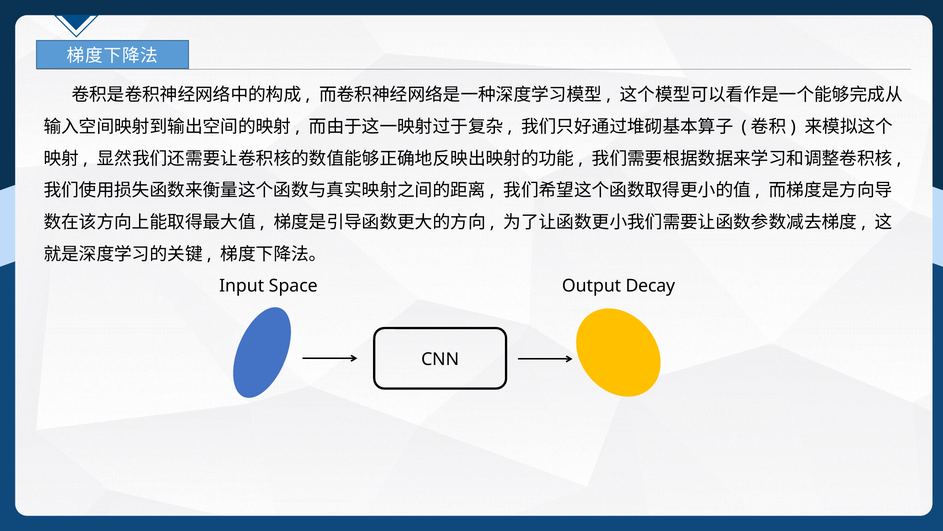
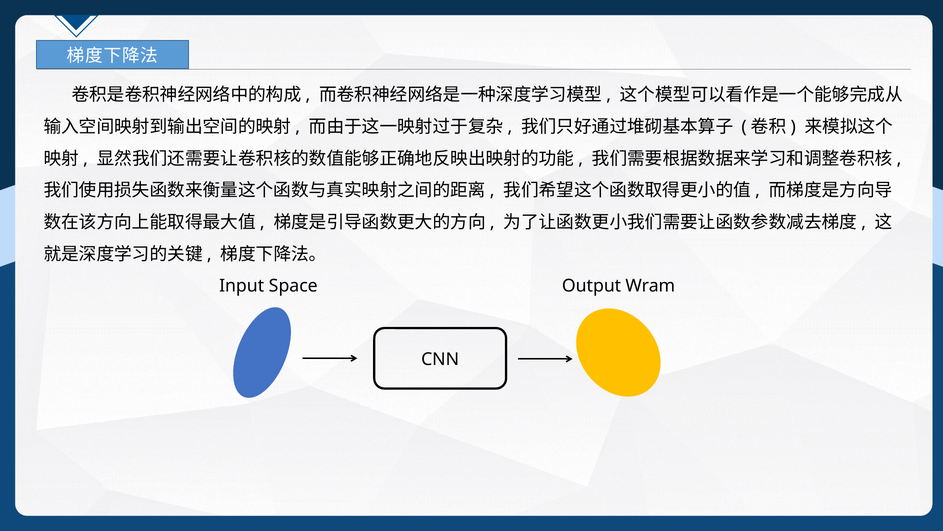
Decay: Decay -> Wram
